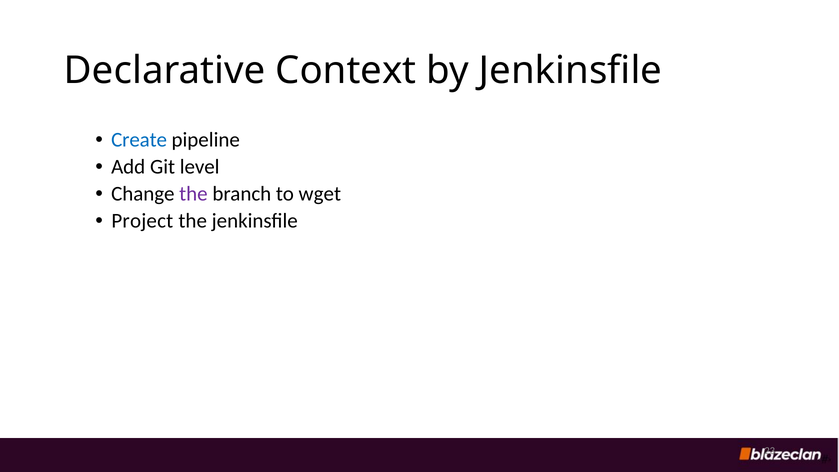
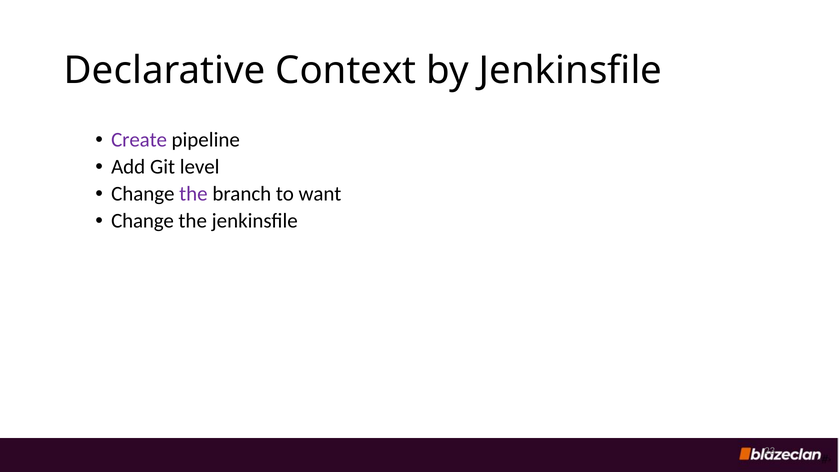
Create colour: blue -> purple
wget: wget -> want
Project at (142, 221): Project -> Change
